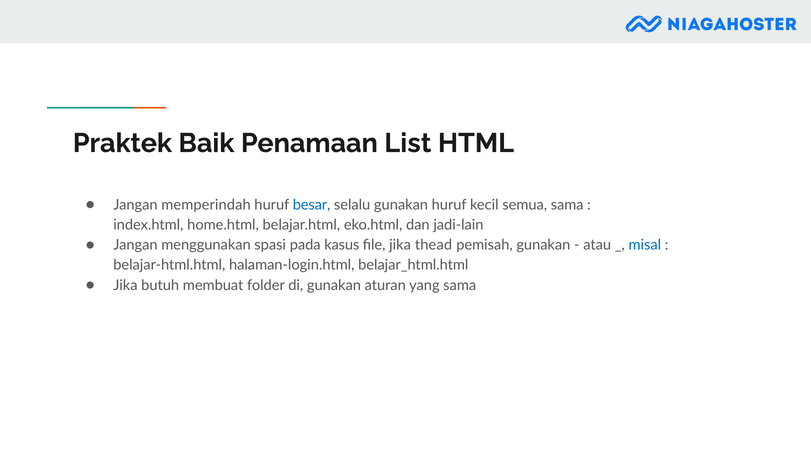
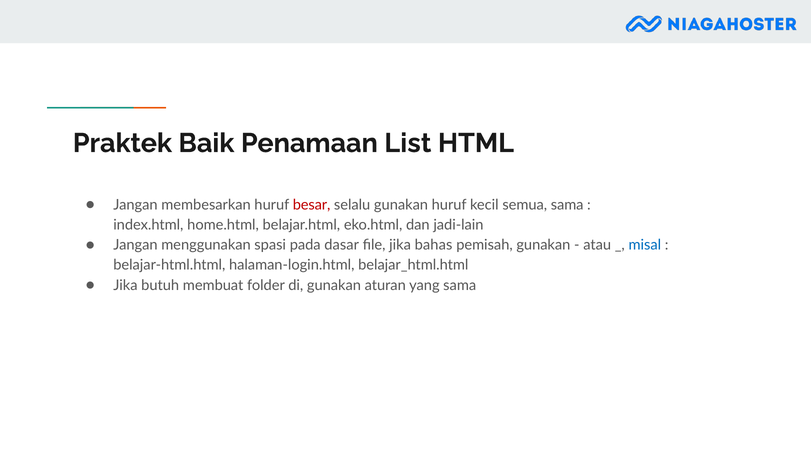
memperindah: memperindah -> membesarkan
besar colour: blue -> red
kasus: kasus -> dasar
thead: thead -> bahas
